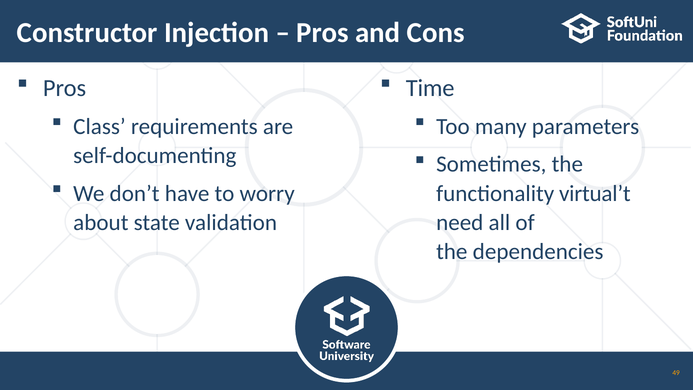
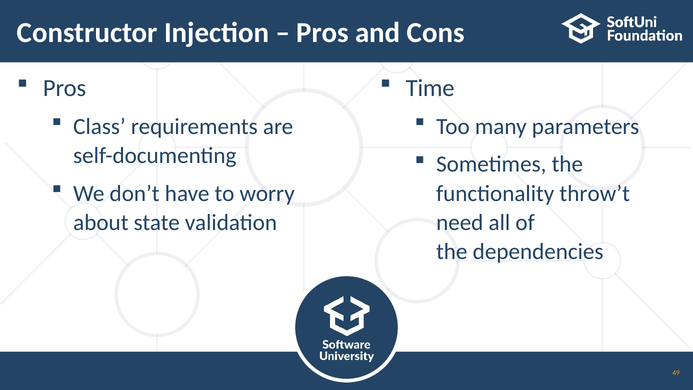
virtual’t: virtual’t -> throw’t
